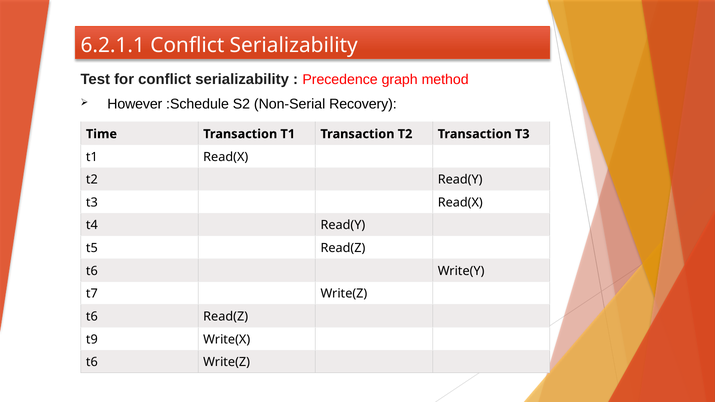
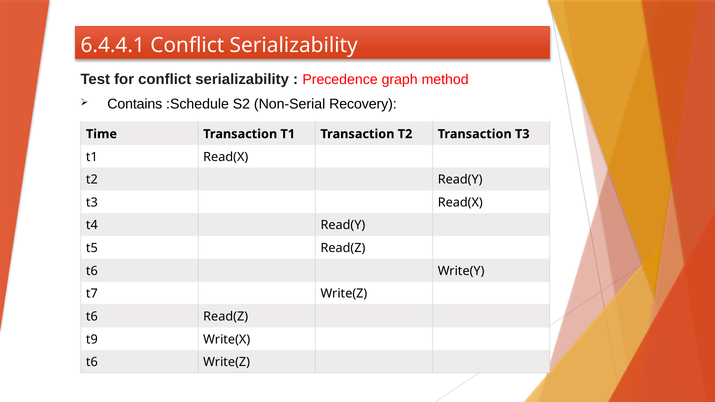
6.2.1.1: 6.2.1.1 -> 6.4.4.1
However: However -> Contains
